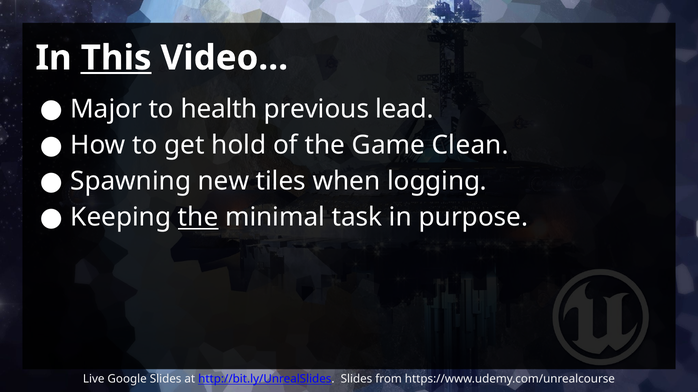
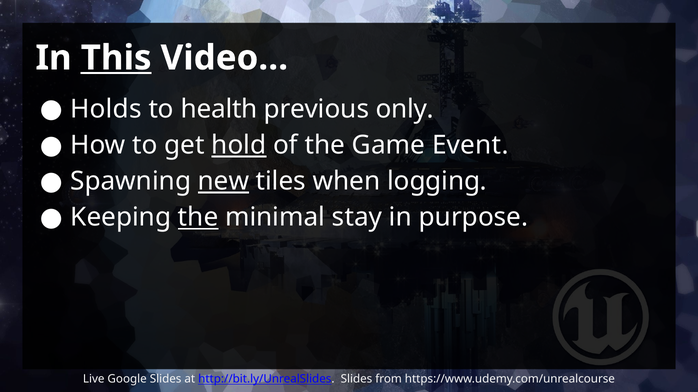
Major: Major -> Holds
lead: lead -> only
hold underline: none -> present
Clean: Clean -> Event
new underline: none -> present
task: task -> stay
